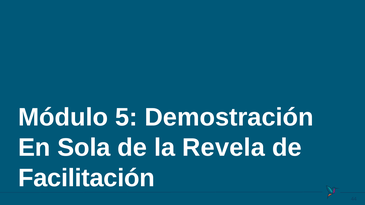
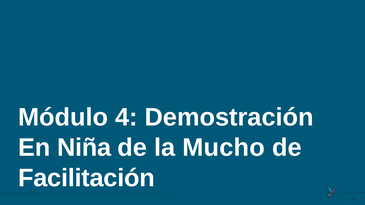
5: 5 -> 4
Sola: Sola -> Niña
Revela: Revela -> Mucho
